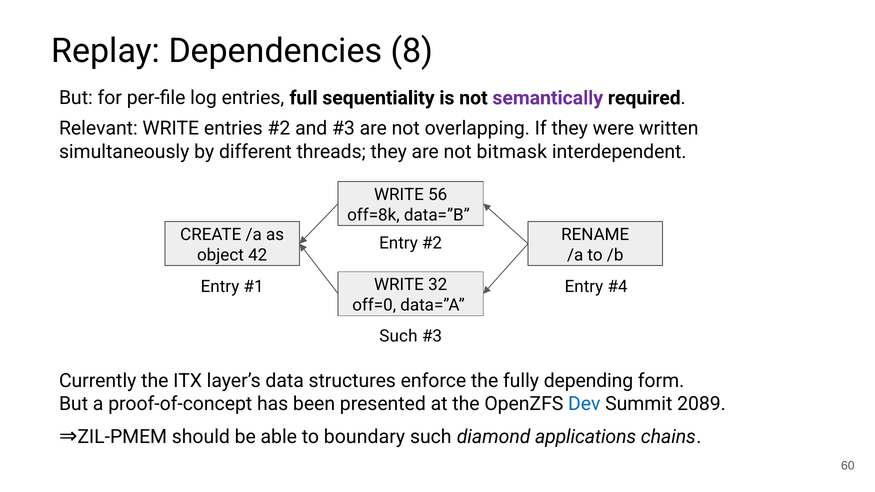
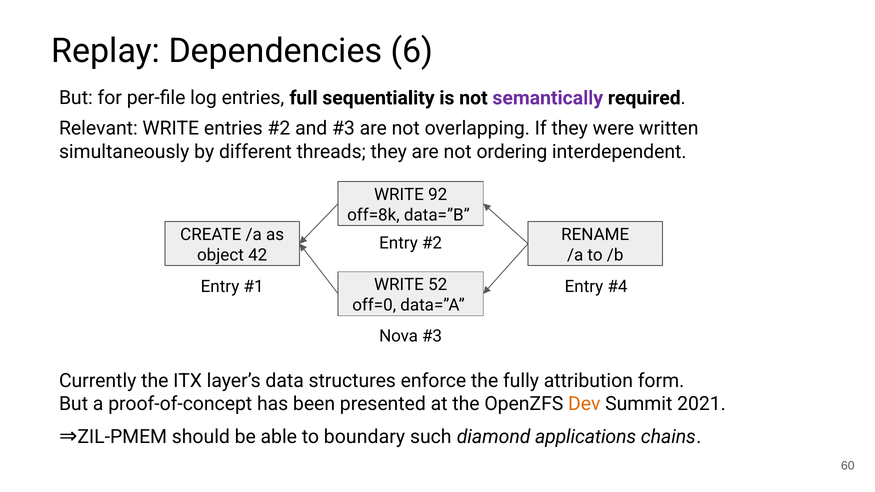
8: 8 -> 6
bitmask: bitmask -> ordering
56: 56 -> 92
32: 32 -> 52
Such at (398, 336): Such -> Nova
depending: depending -> attribution
Dev colour: blue -> orange
2089: 2089 -> 2021
